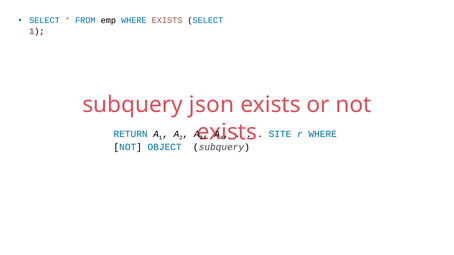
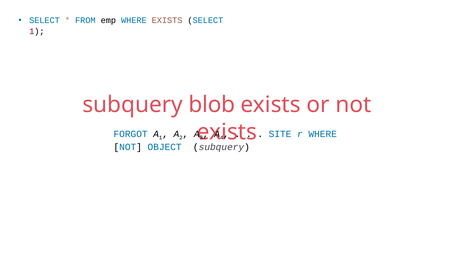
json: json -> blob
RETURN: RETURN -> FORGOT
